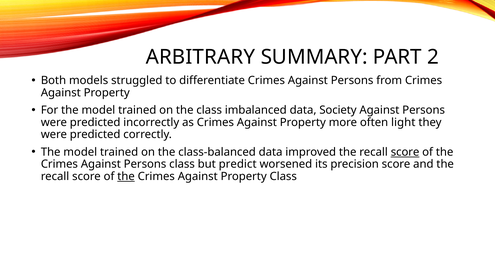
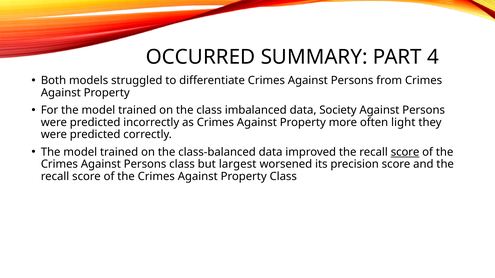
ARBITRARY: ARBITRARY -> OCCURRED
2: 2 -> 4
predict: predict -> largest
the at (126, 177) underline: present -> none
